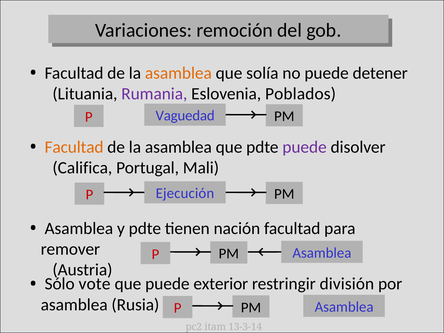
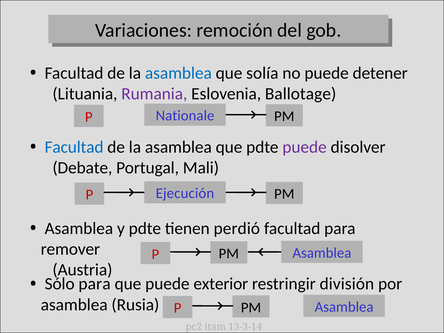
asamblea at (178, 73) colour: orange -> blue
Poblados: Poblados -> Ballotage
Vaguedad: Vaguedad -> Nationale
Facultad at (74, 147) colour: orange -> blue
Califica: Califica -> Debate
nación: nación -> perdió
Sólo vote: vote -> para
